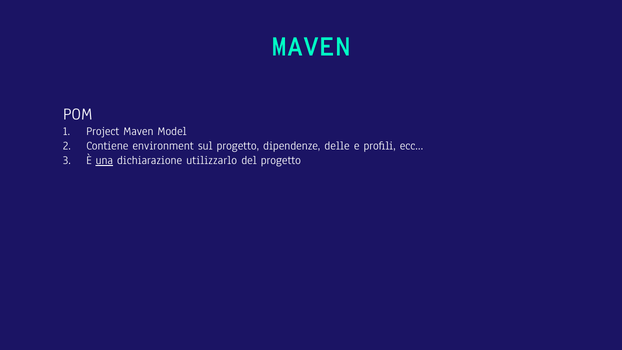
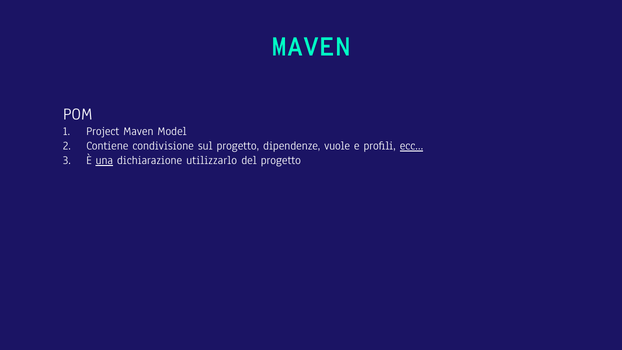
environment: environment -> condivisione
delle: delle -> vuole
ecc… underline: none -> present
